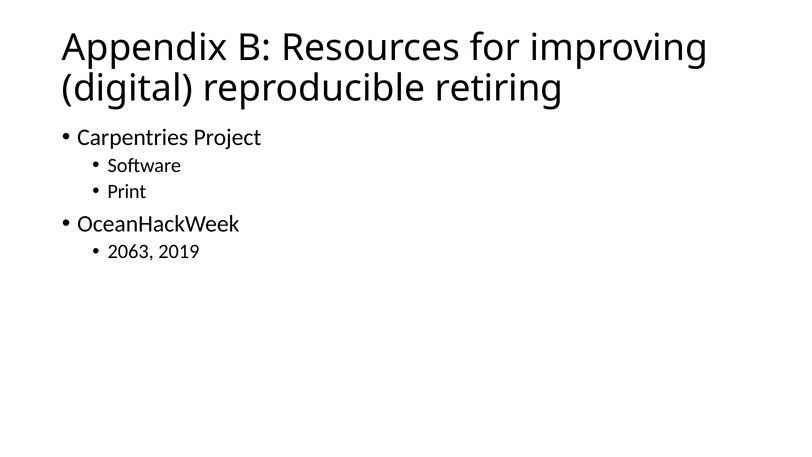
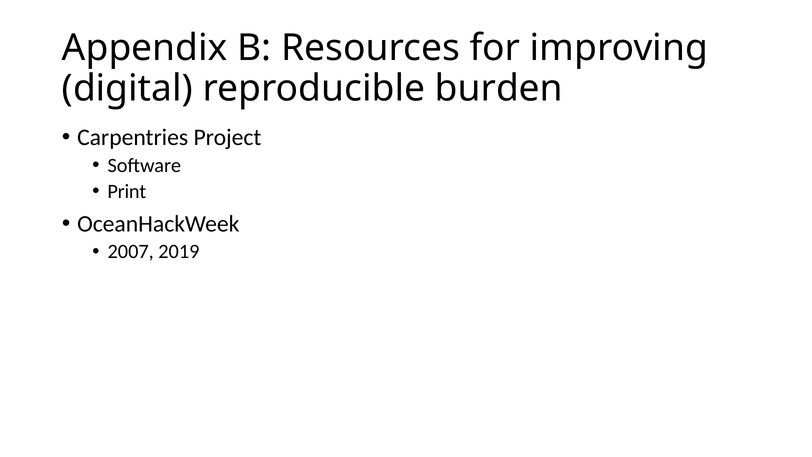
retiring: retiring -> burden
2063: 2063 -> 2007
